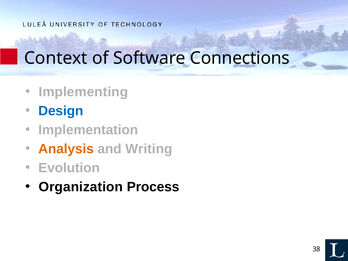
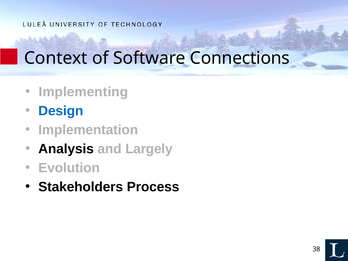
Analysis colour: orange -> black
Writing: Writing -> Largely
Organization: Organization -> Stakeholders
